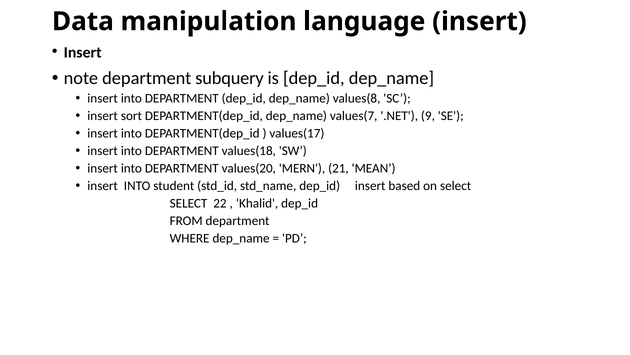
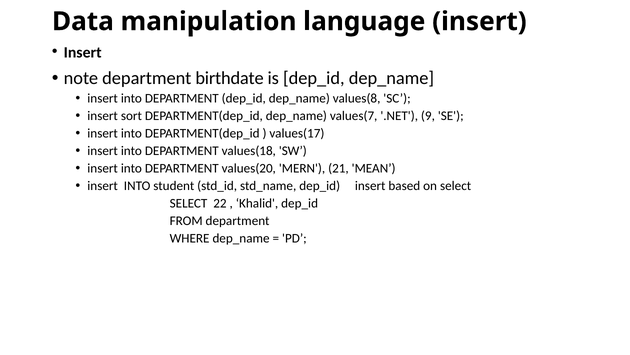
subquery: subquery -> birthdate
